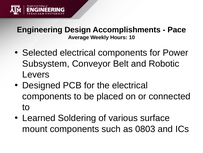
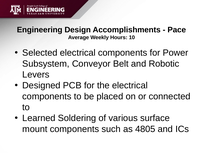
0803: 0803 -> 4805
